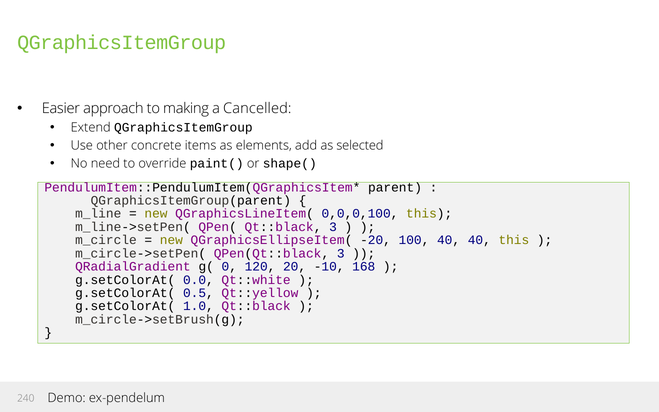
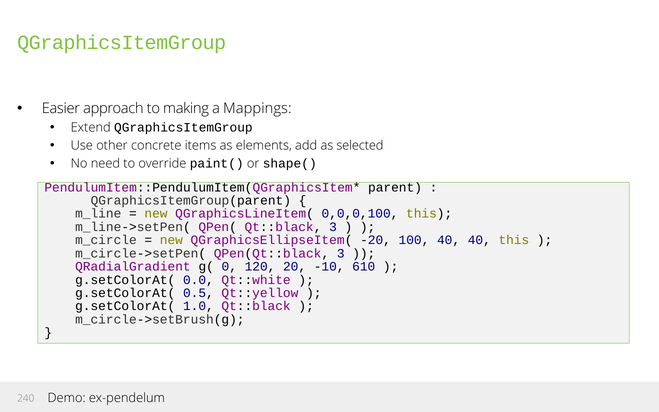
Cancelled: Cancelled -> Mappings
168: 168 -> 610
